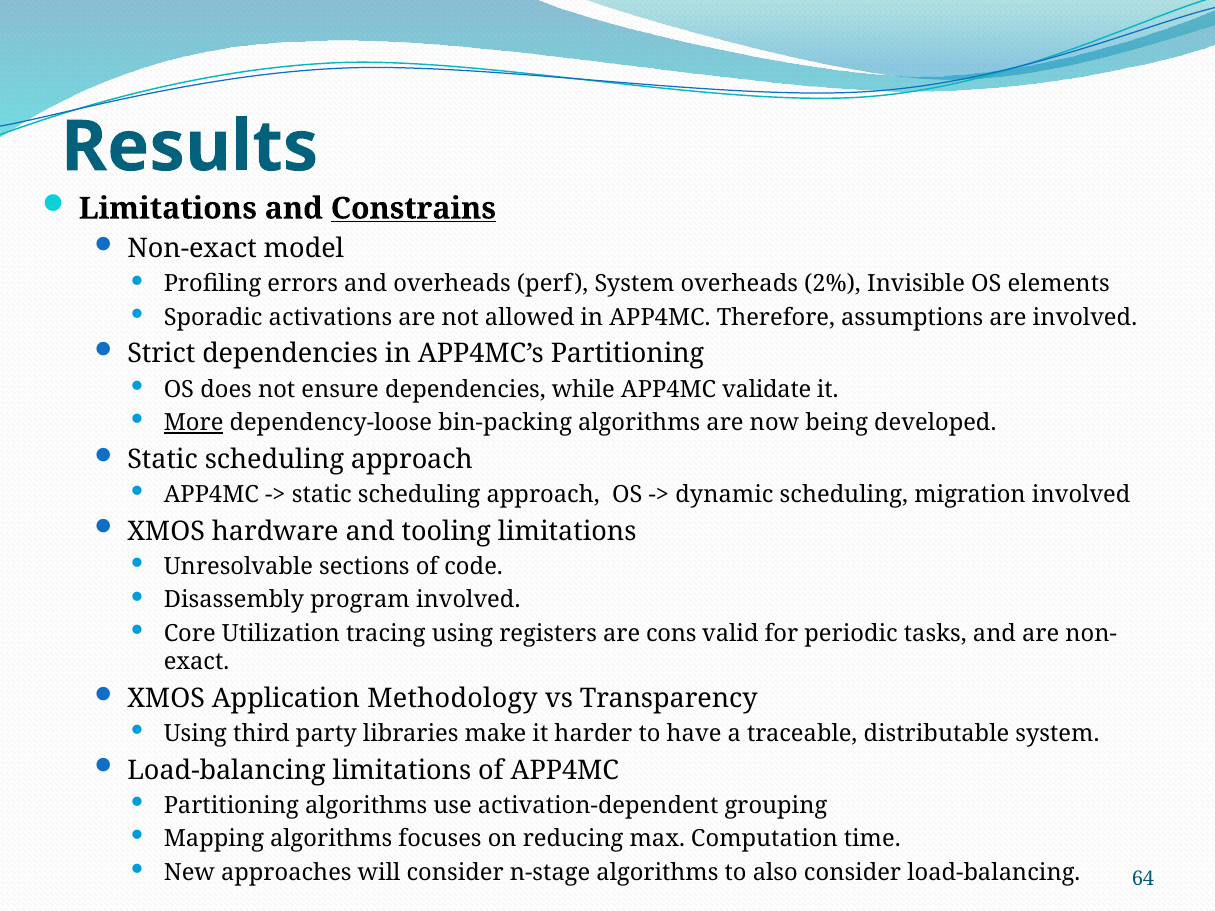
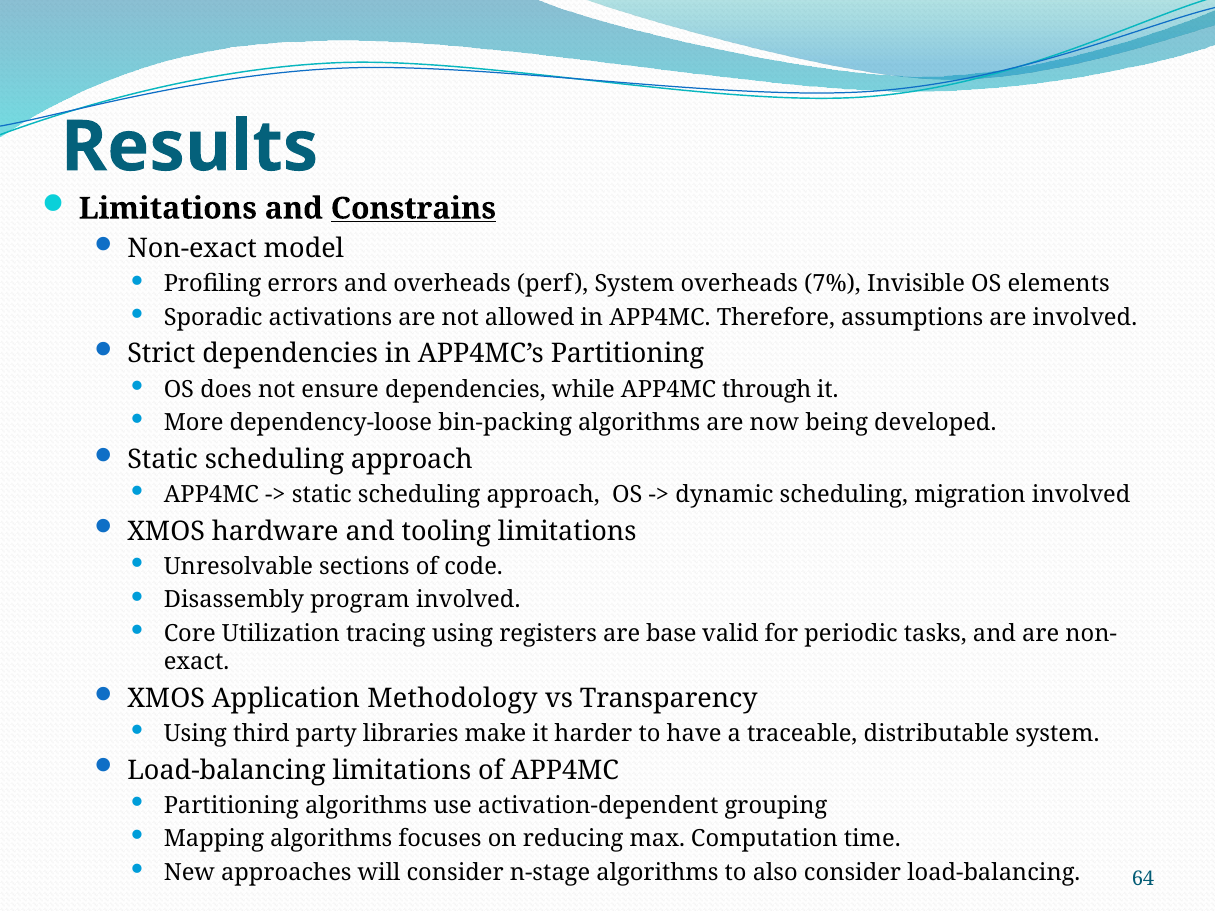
2%: 2% -> 7%
validate: validate -> through
More underline: present -> none
cons: cons -> base
